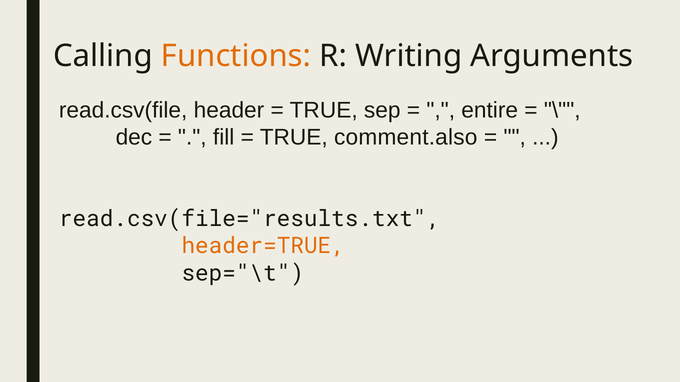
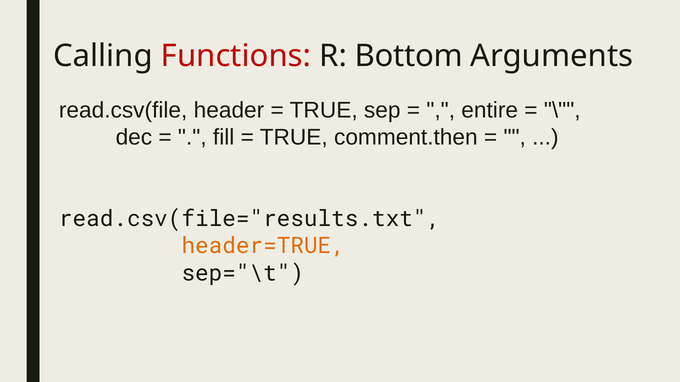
Functions colour: orange -> red
Writing: Writing -> Bottom
comment.also: comment.also -> comment.then
